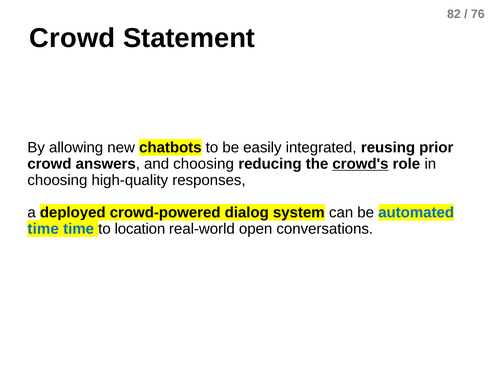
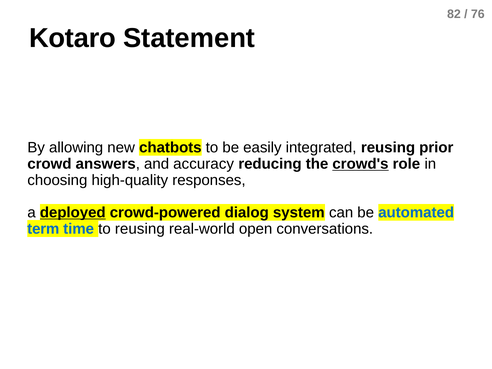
Crowd at (72, 38): Crowd -> Kotaro
and choosing: choosing -> accuracy
deployed underline: none -> present
time at (43, 229): time -> term
to location: location -> reusing
